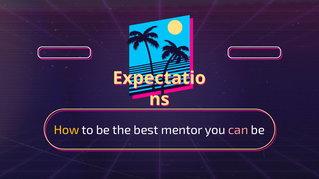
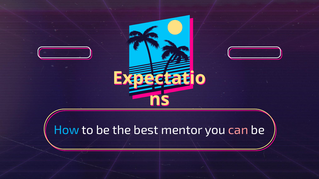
How colour: yellow -> light blue
